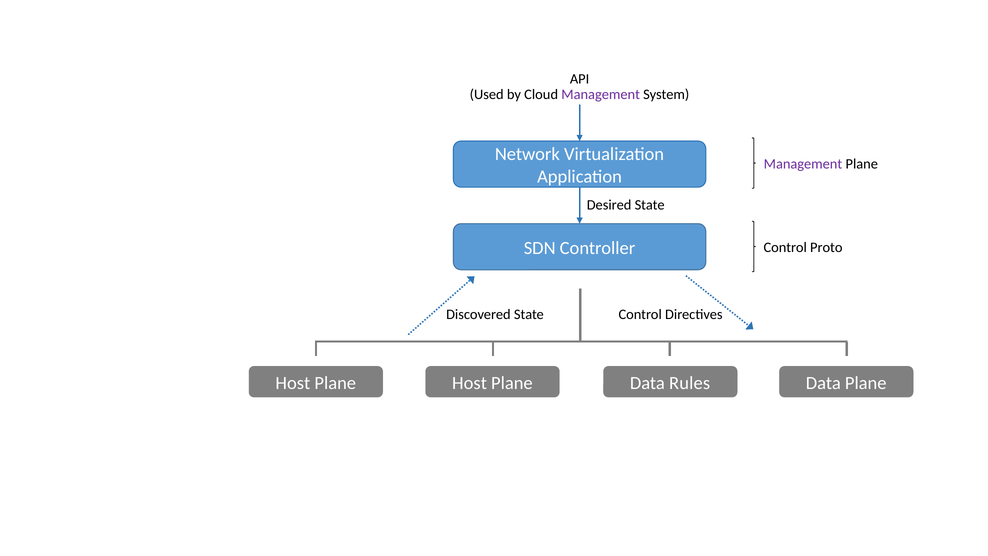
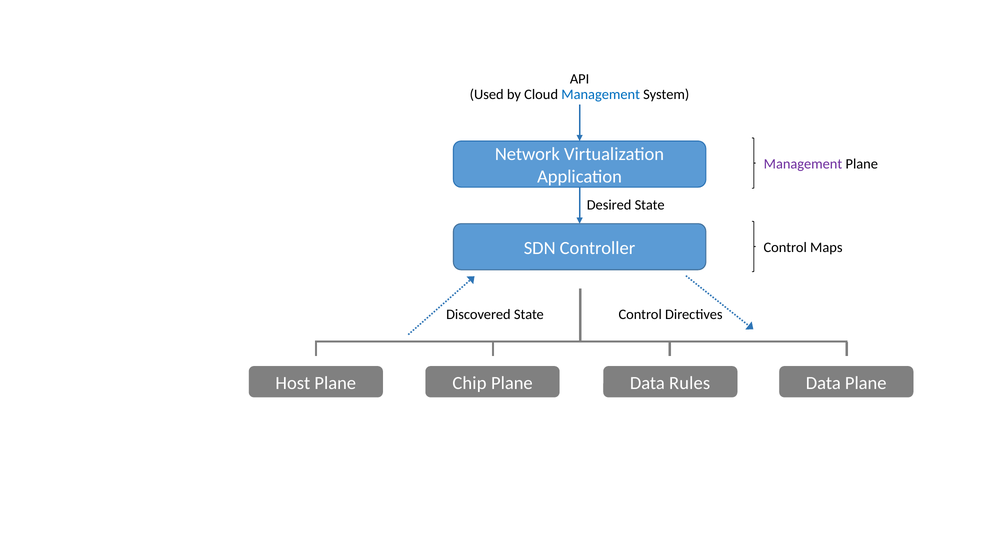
Management at (601, 95) colour: purple -> blue
Proto: Proto -> Maps
Plane Host: Host -> Chip
